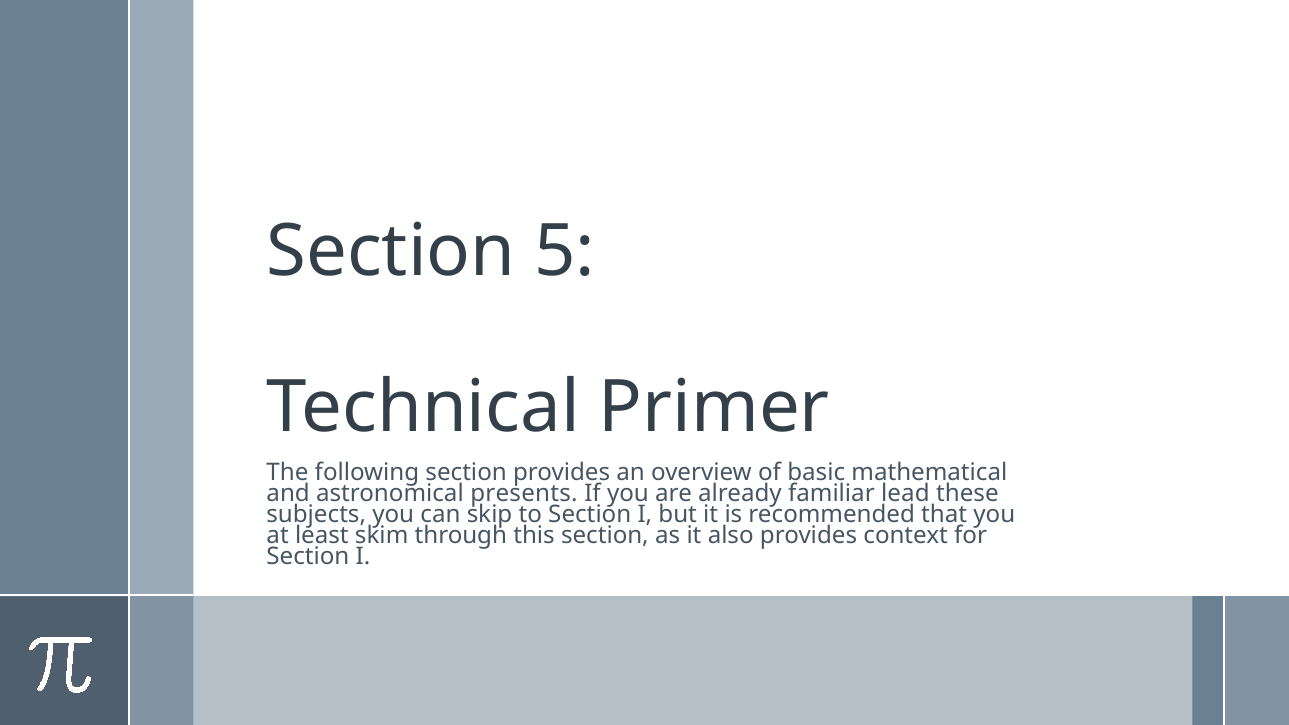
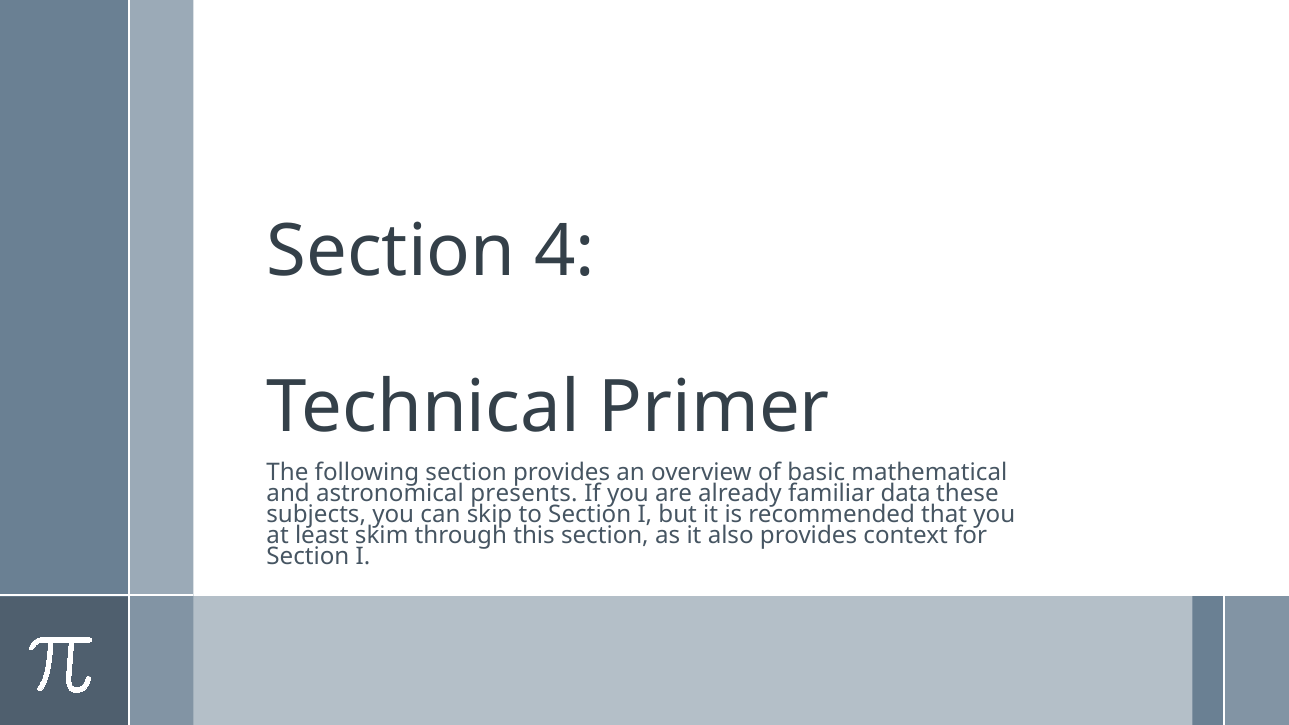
5: 5 -> 4
lead: lead -> data
